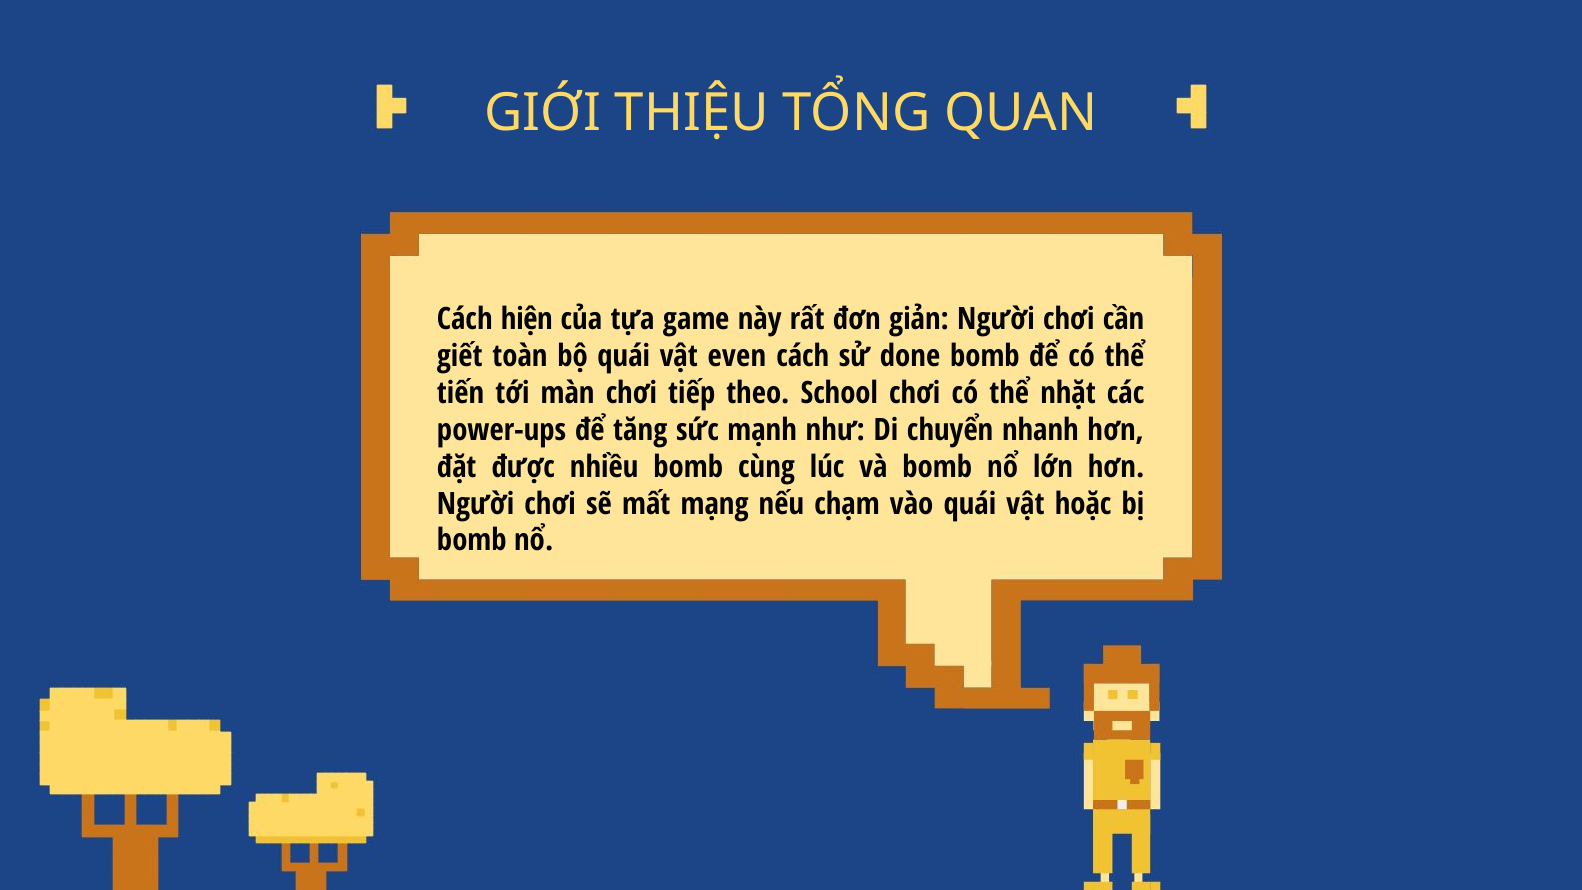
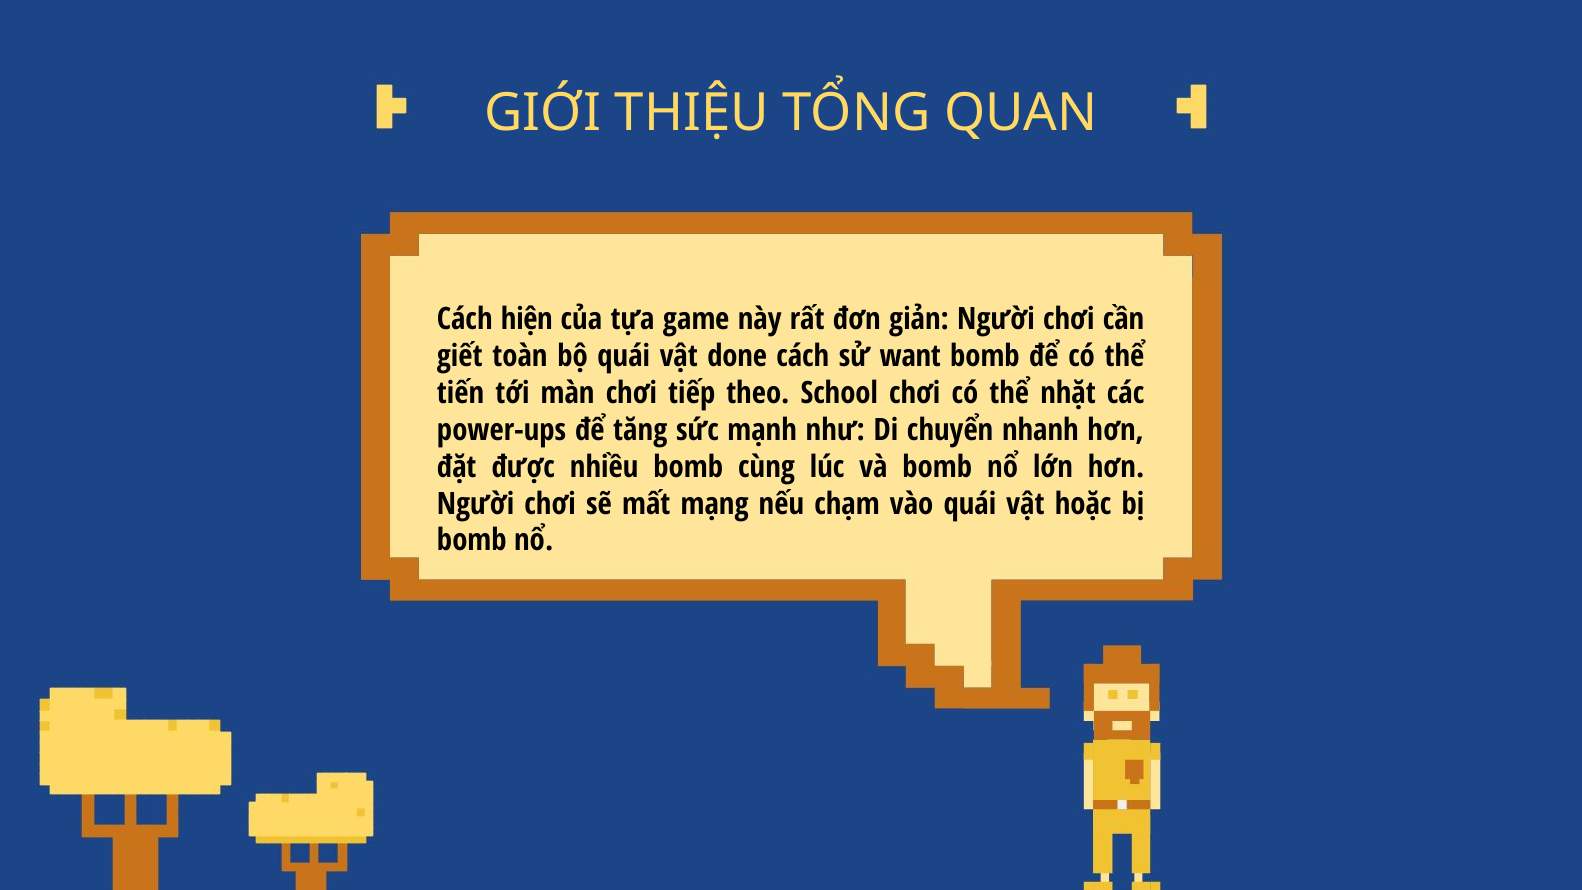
even: even -> done
done: done -> want
